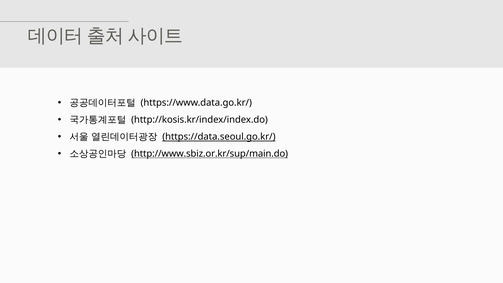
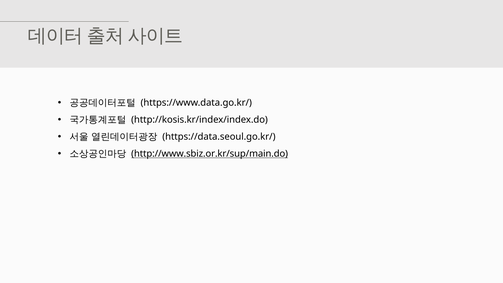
https://data.seoul.go.kr/ underline: present -> none
